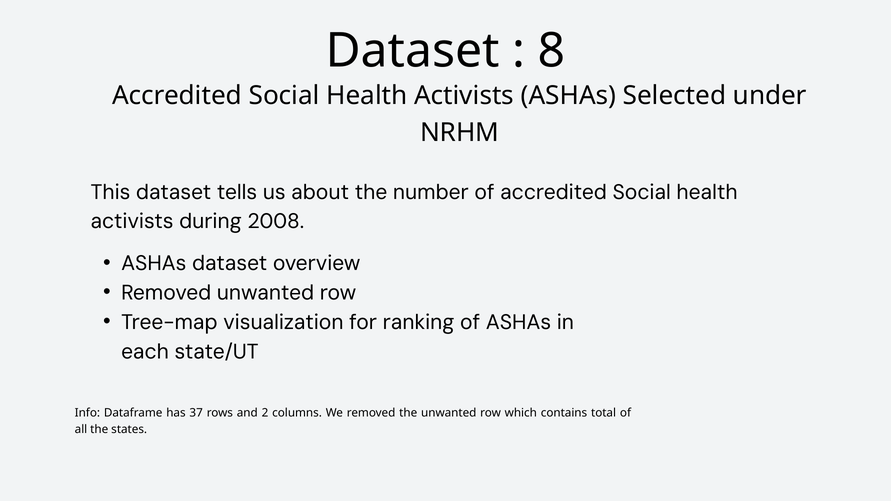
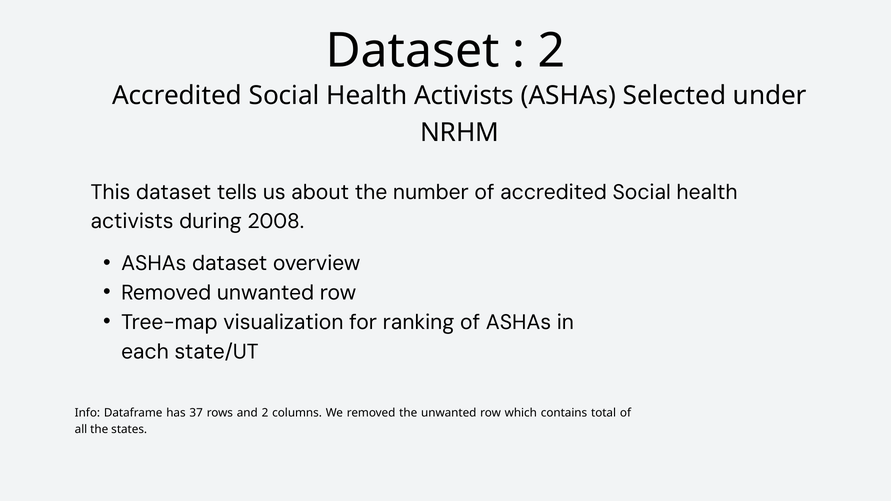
8 at (551, 51): 8 -> 2
